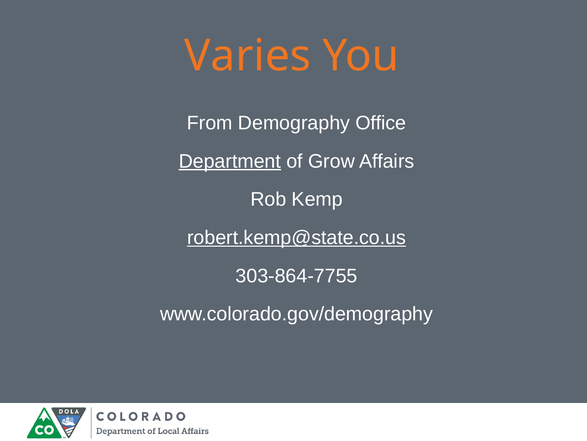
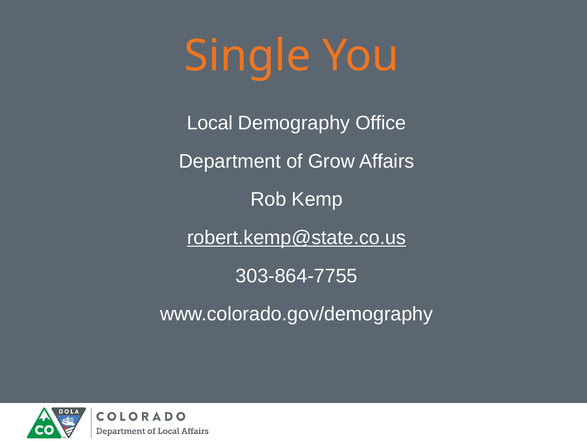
Varies: Varies -> Single
From: From -> Local
Department underline: present -> none
